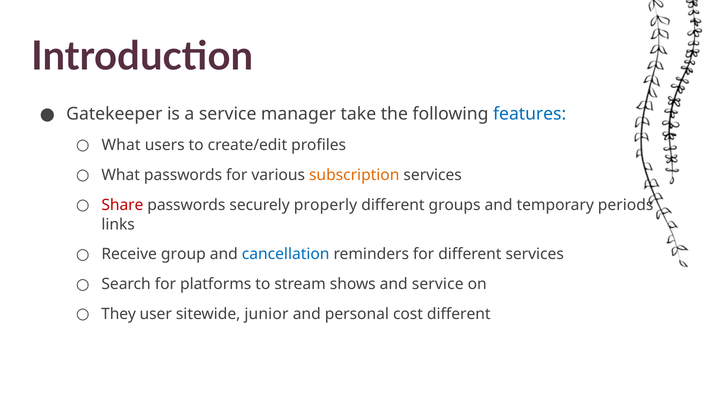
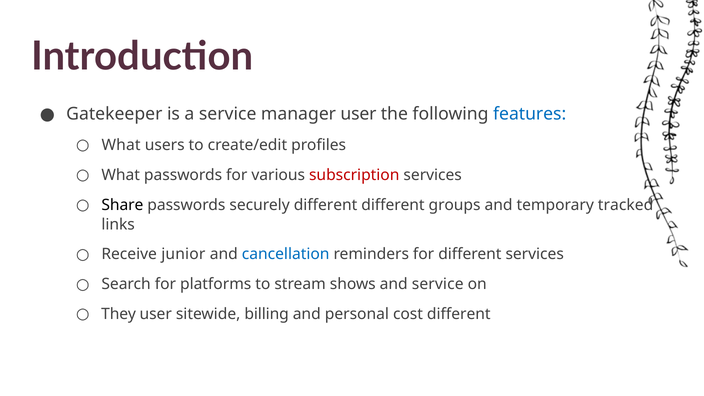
manager take: take -> user
subscription colour: orange -> red
Share colour: red -> black
securely properly: properly -> different
periods: periods -> tracked
group: group -> junior
junior: junior -> billing
